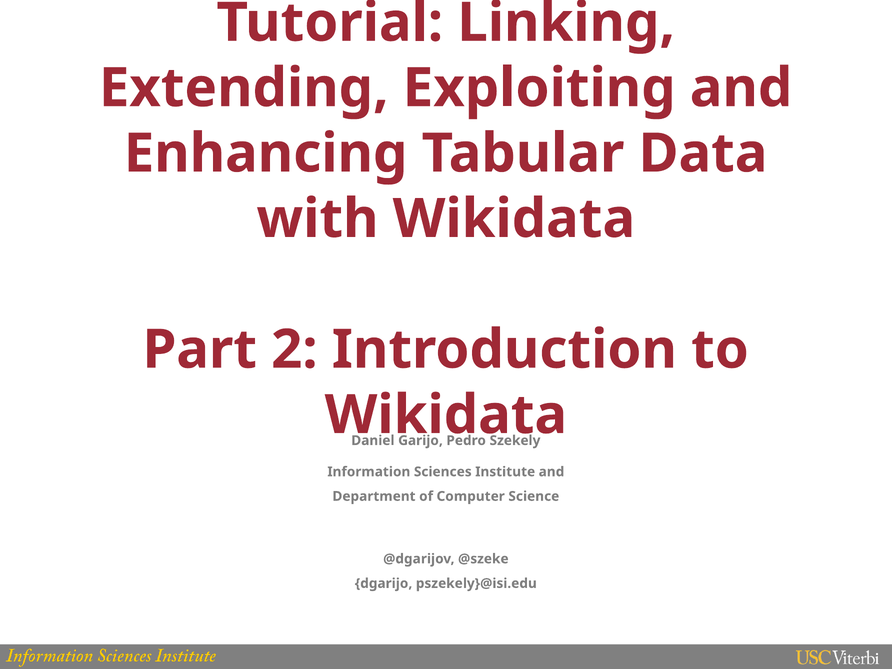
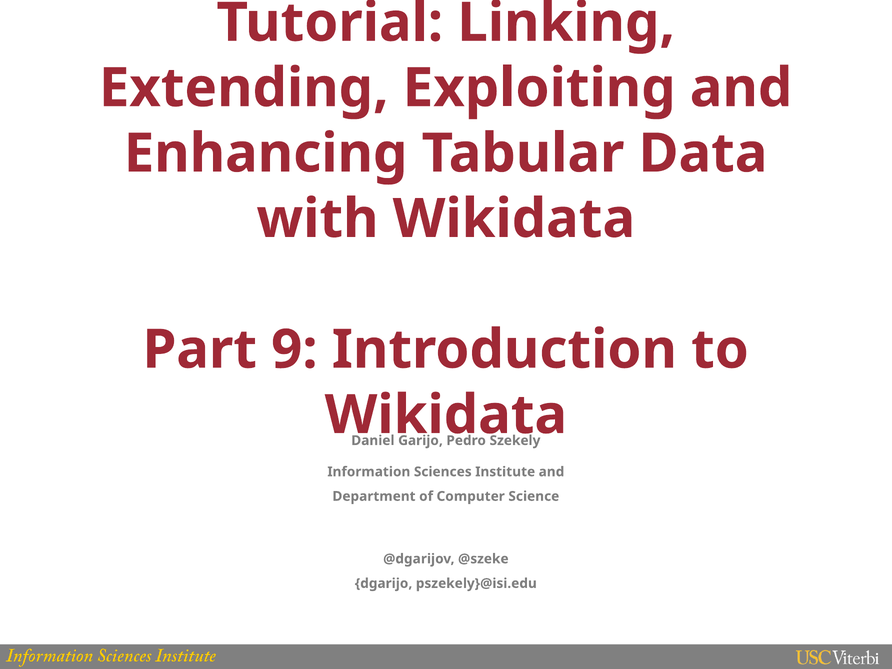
2: 2 -> 9
